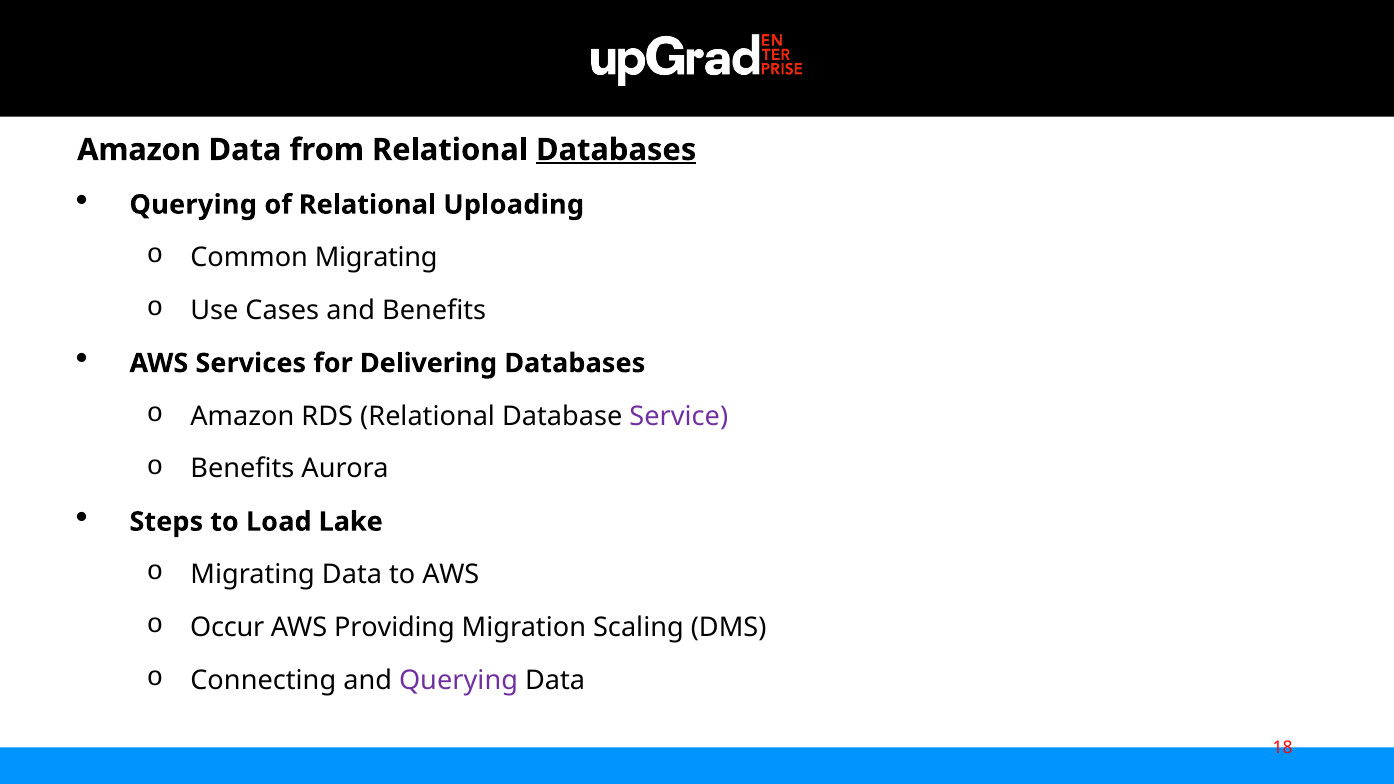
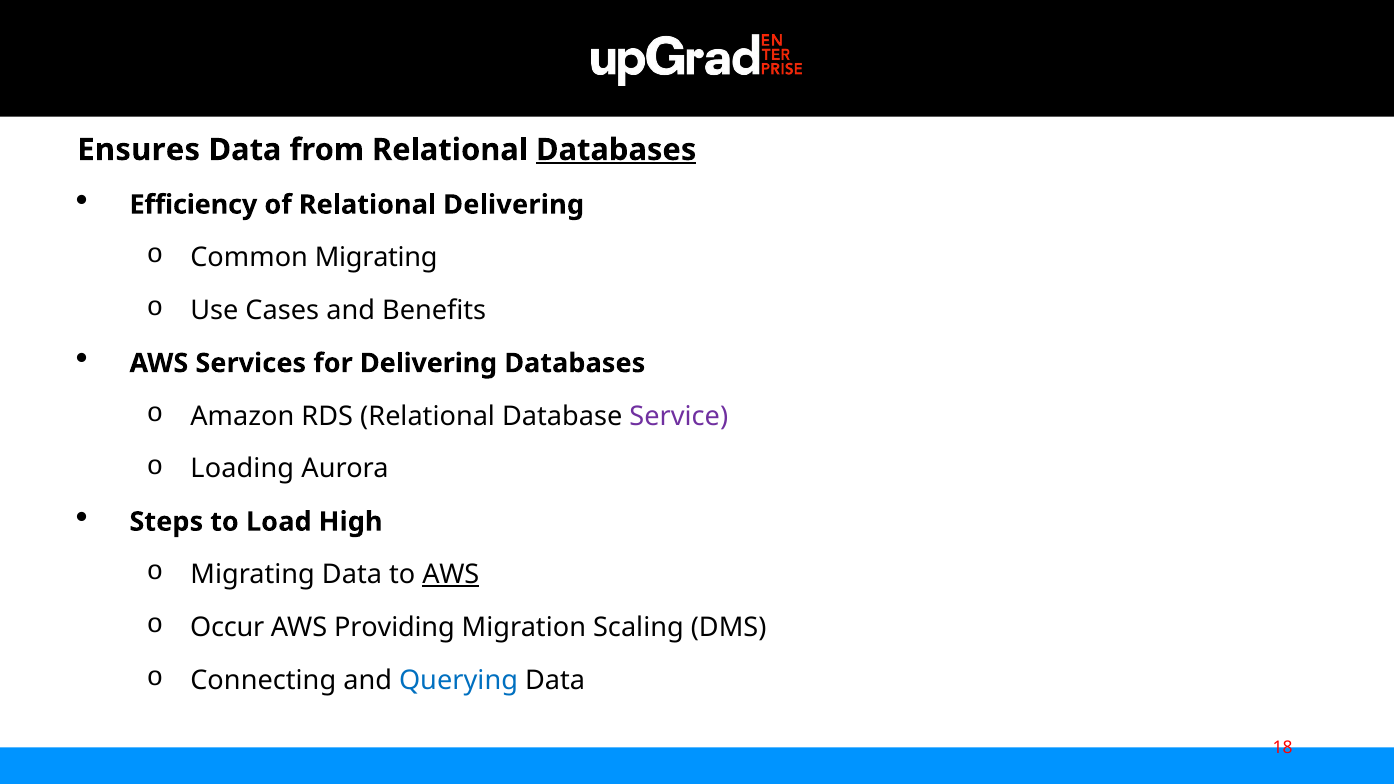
Amazon at (139, 150): Amazon -> Ensures
Querying at (193, 205): Querying -> Efficiency
Relational Uploading: Uploading -> Delivering
Benefits at (242, 469): Benefits -> Loading
Lake: Lake -> High
AWS at (451, 575) underline: none -> present
Querying at (458, 680) colour: purple -> blue
